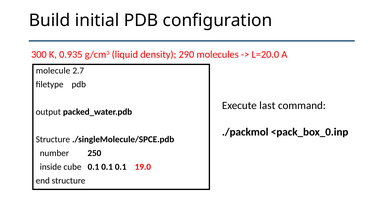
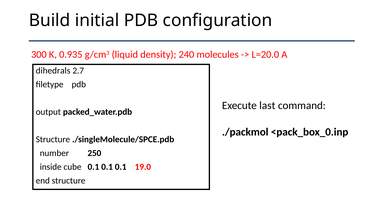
290: 290 -> 240
molecule: molecule -> dihedrals
